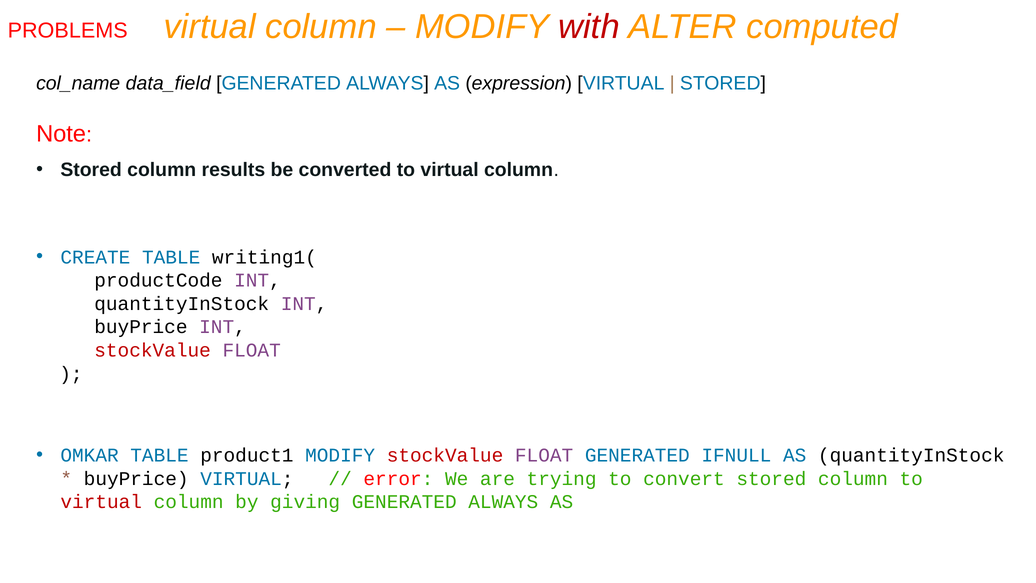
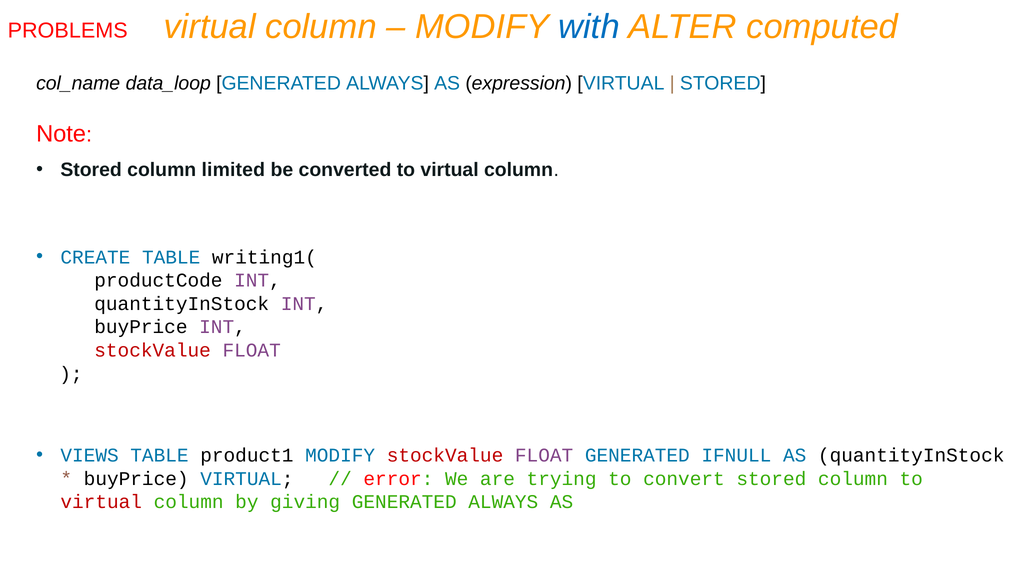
with colour: red -> blue
data_field: data_field -> data_loop
results: results -> limited
OMKAR: OMKAR -> VIEWS
